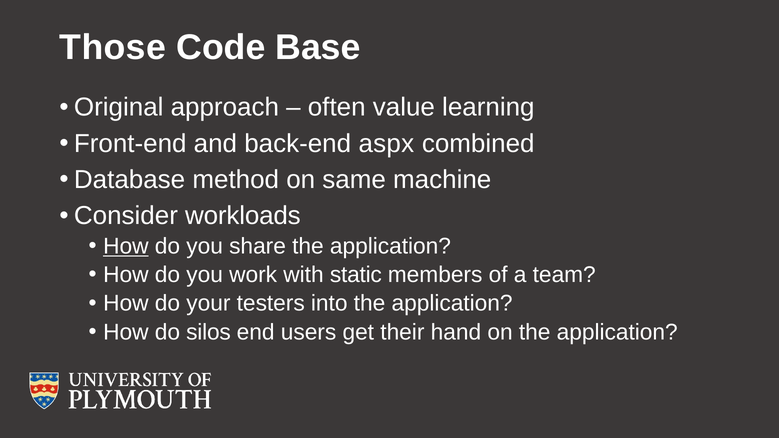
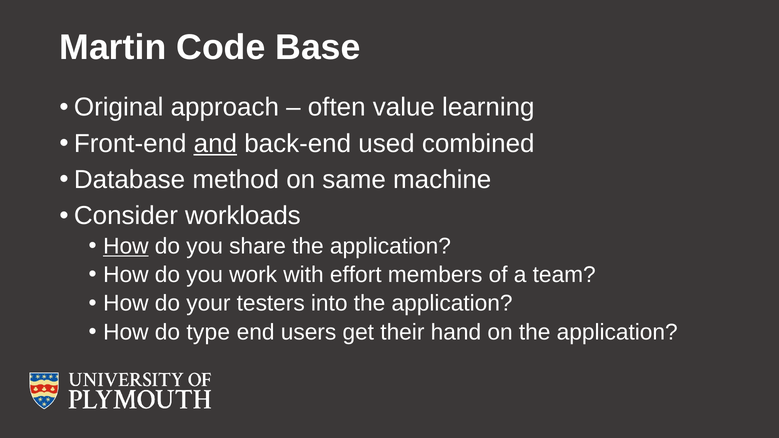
Those: Those -> Martin
and underline: none -> present
aspx: aspx -> used
static: static -> effort
silos: silos -> type
